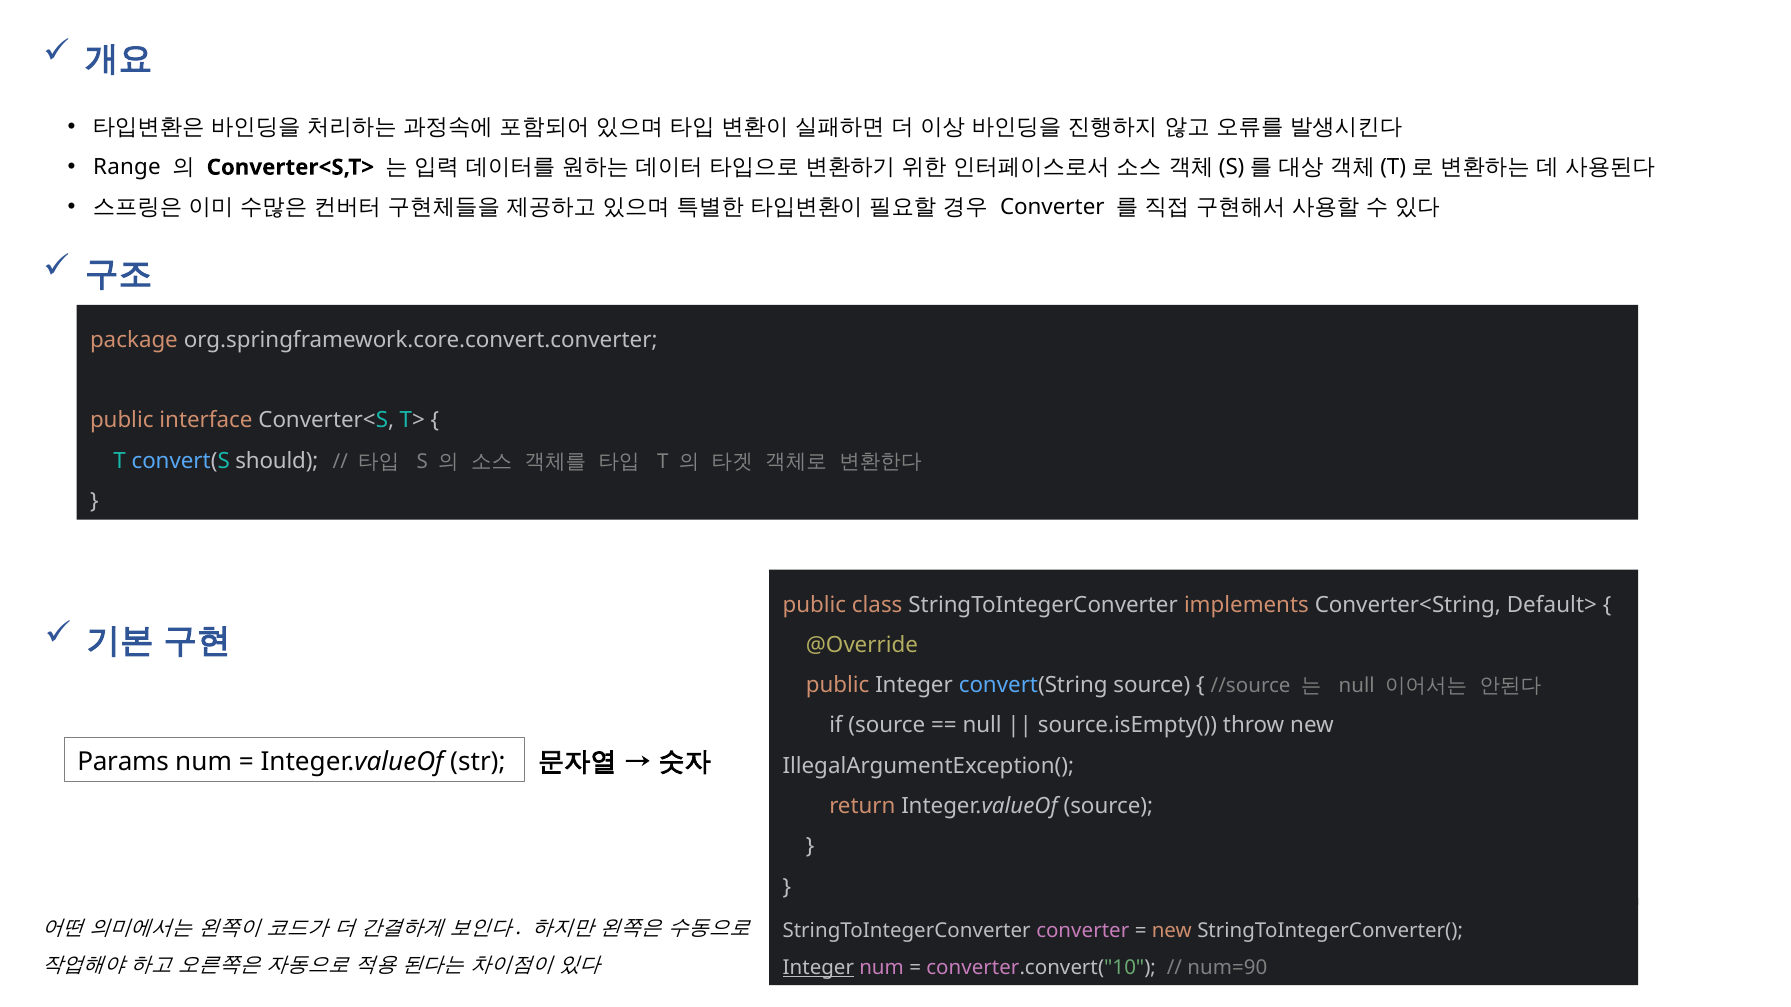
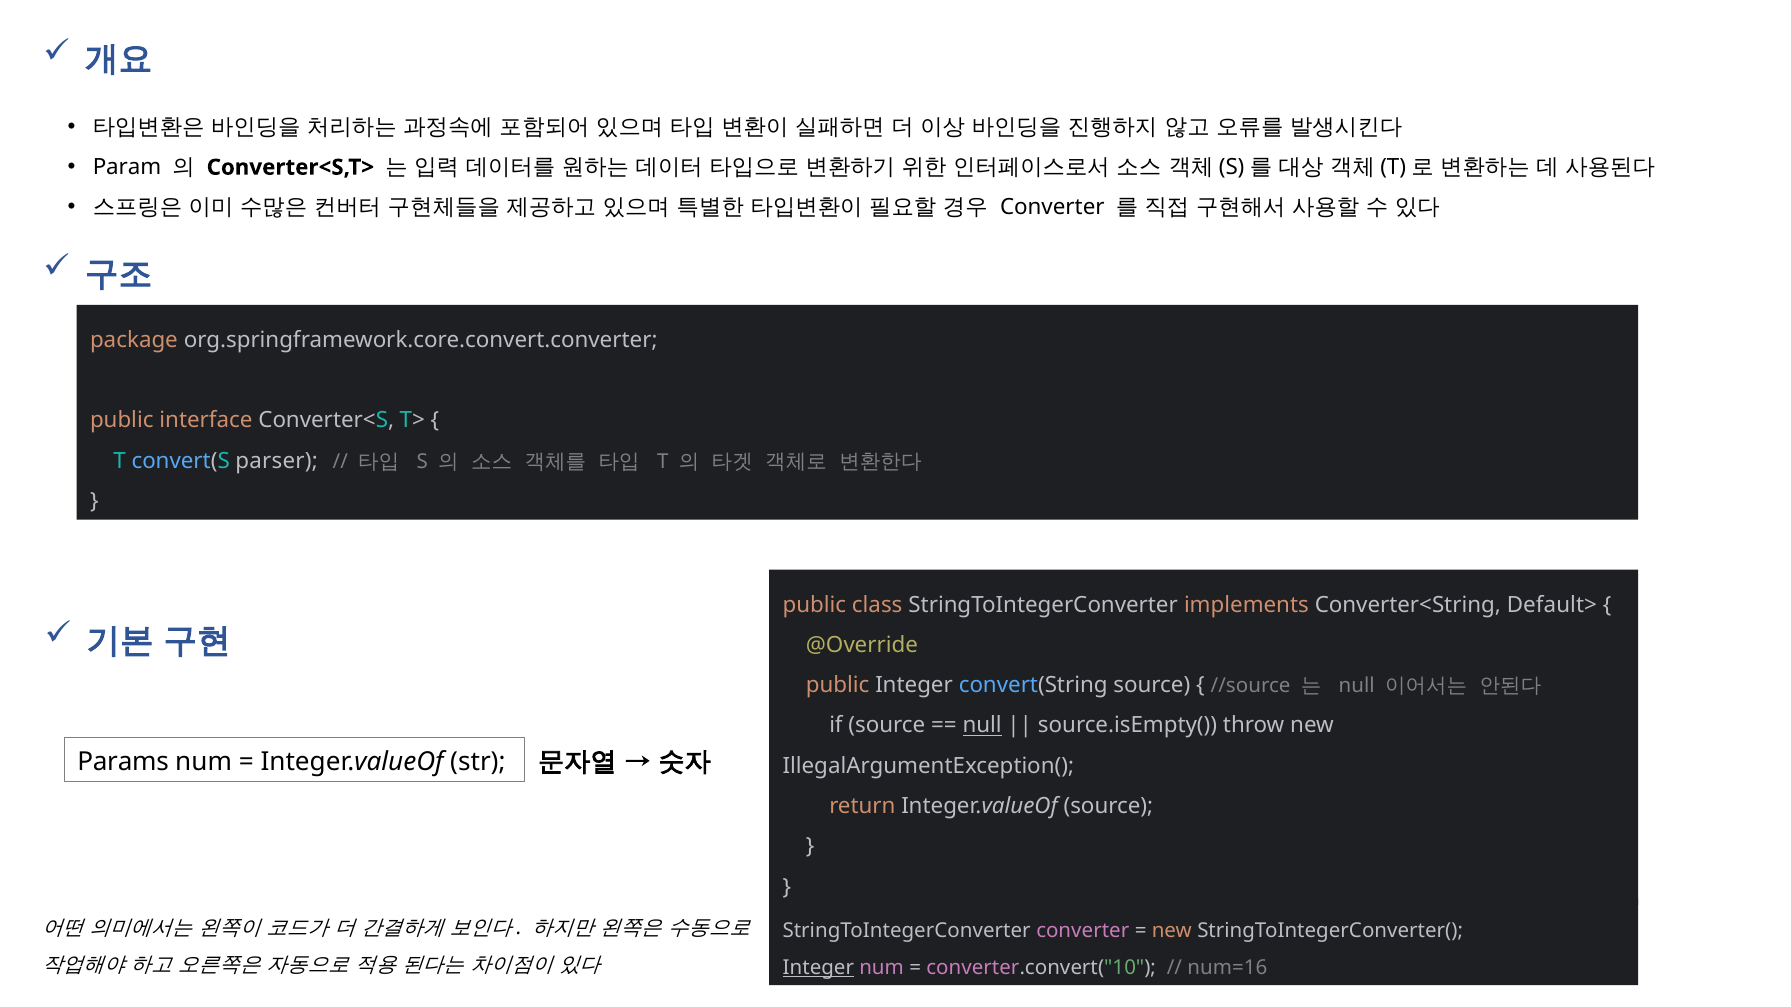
Range: Range -> Param
should: should -> parser
null at (982, 726) underline: none -> present
num=90: num=90 -> num=16
